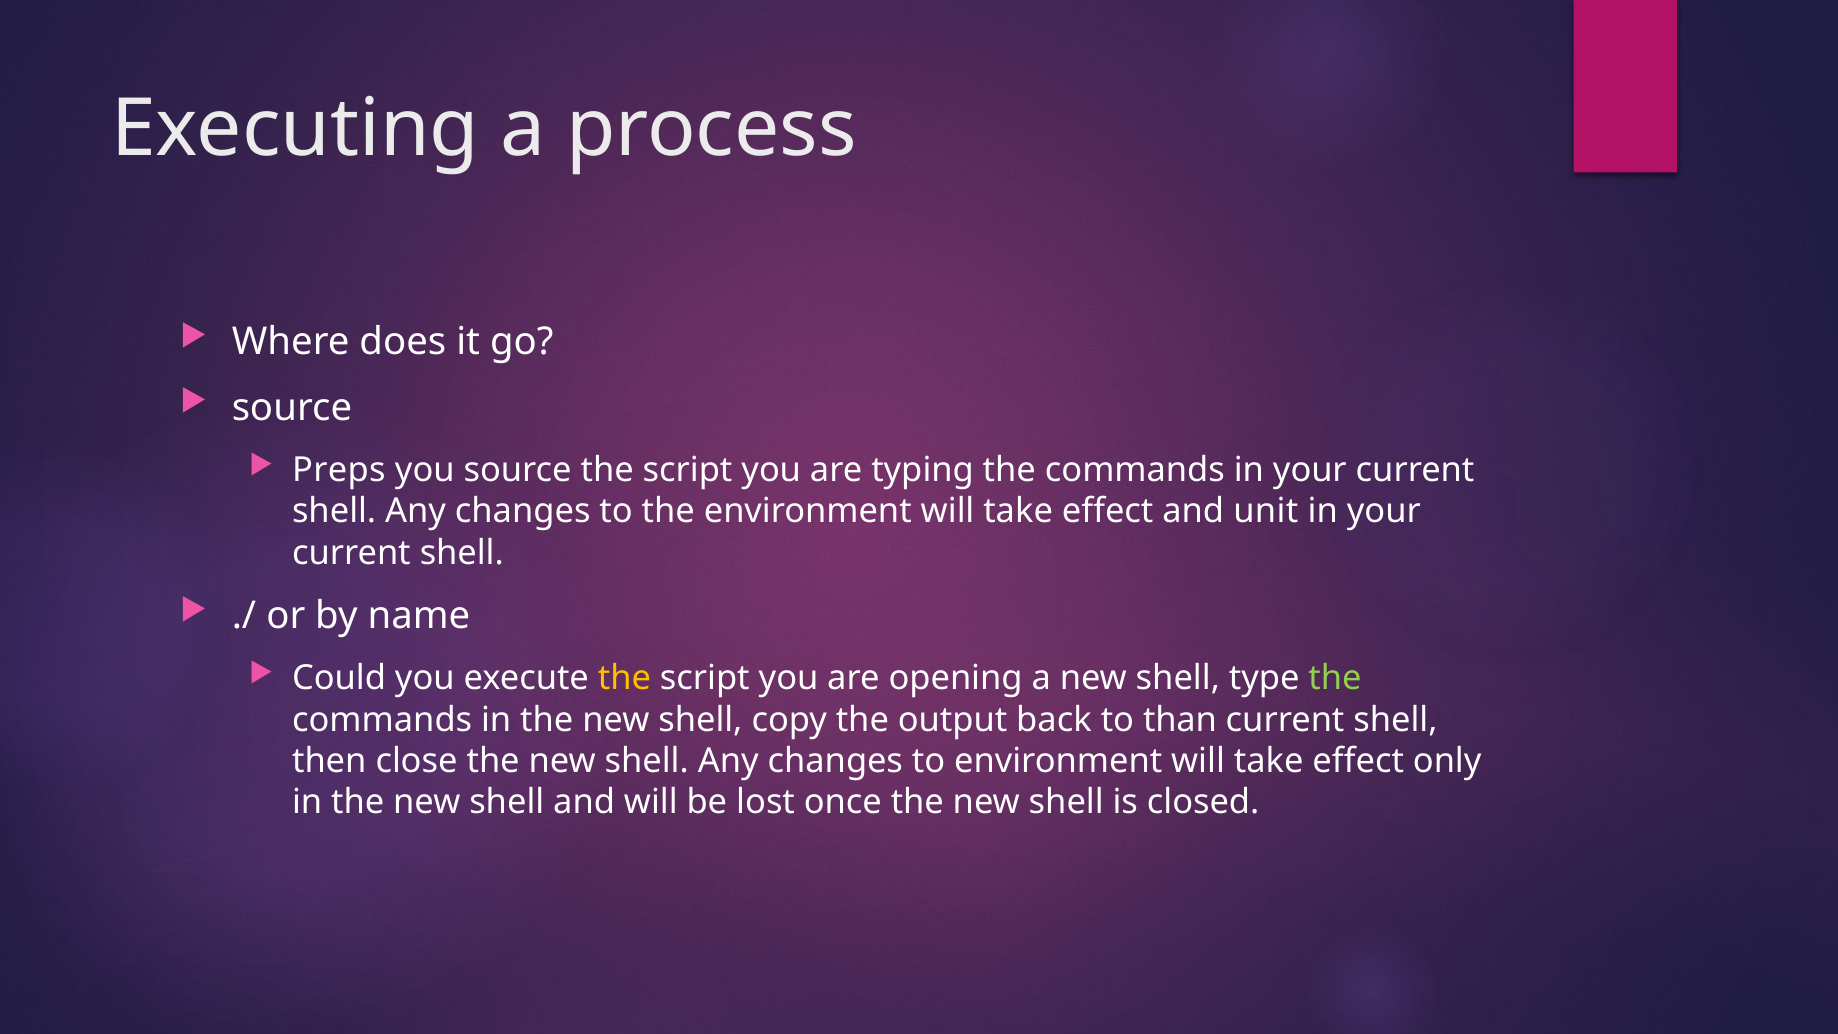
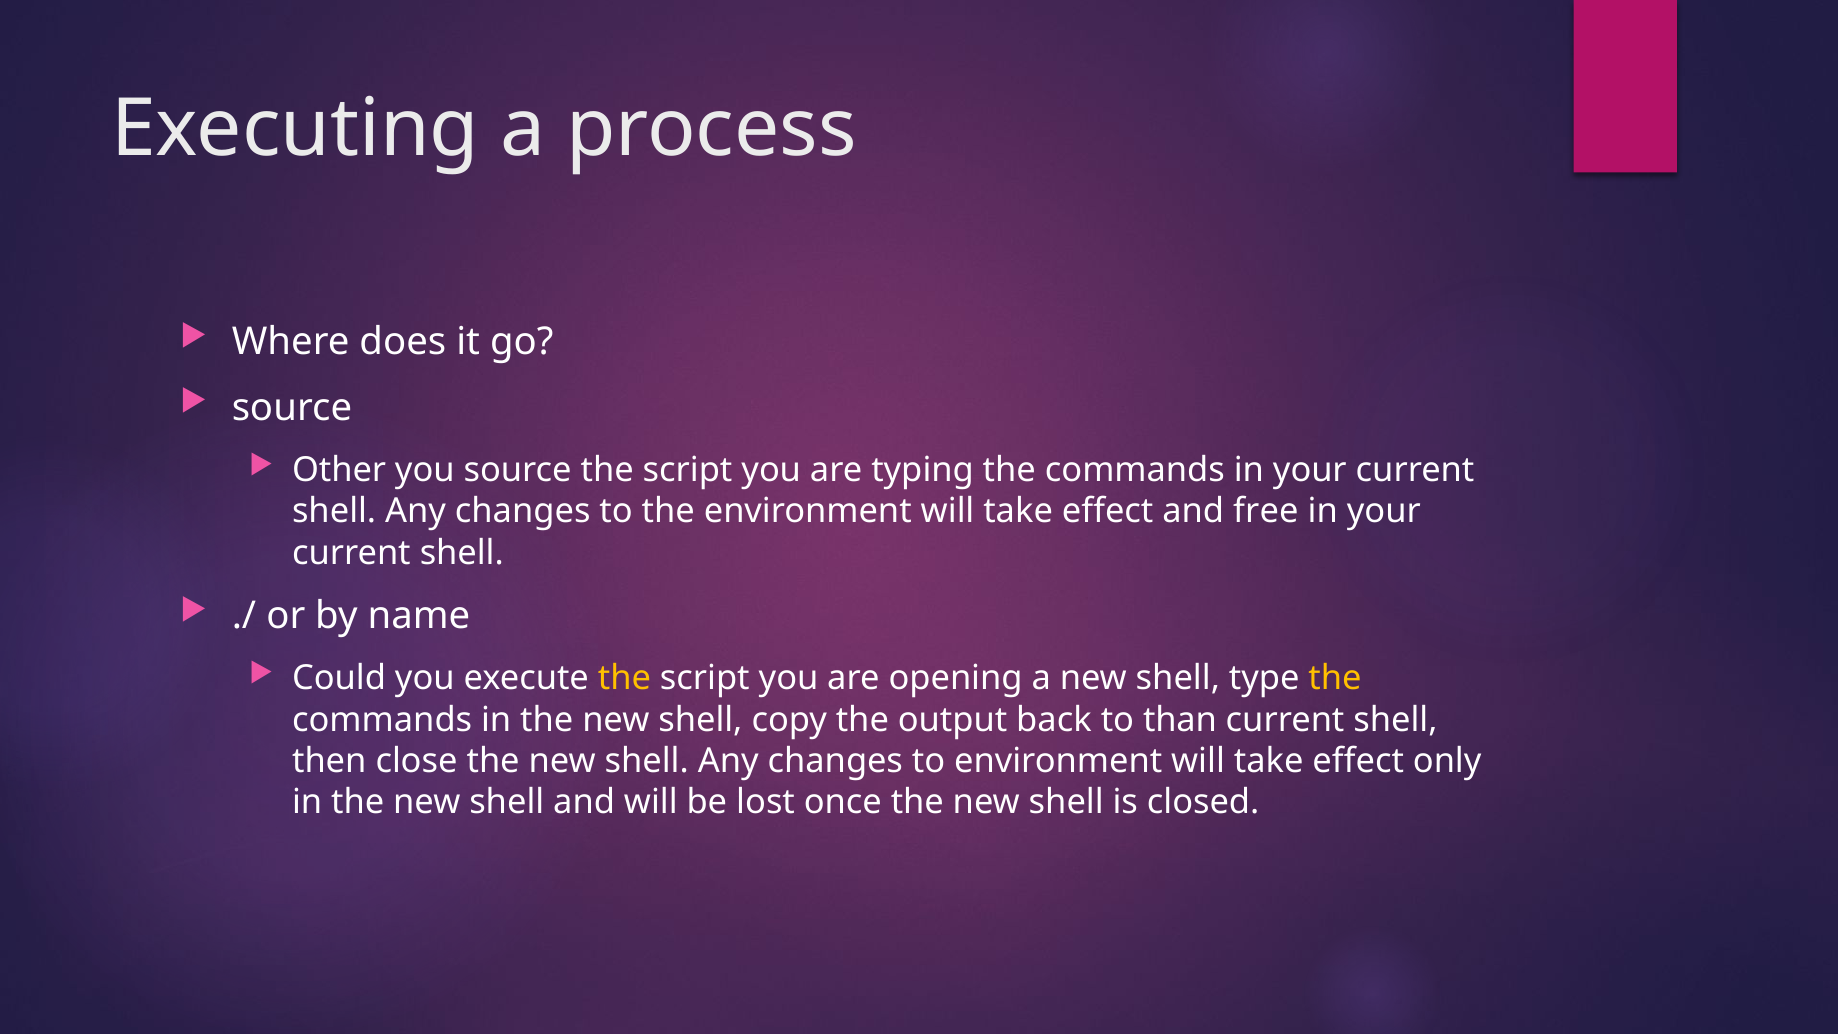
Preps: Preps -> Other
unit: unit -> free
the at (1335, 678) colour: light green -> yellow
